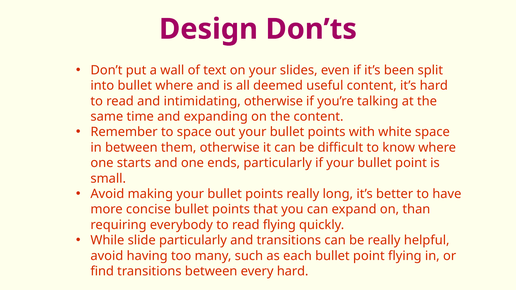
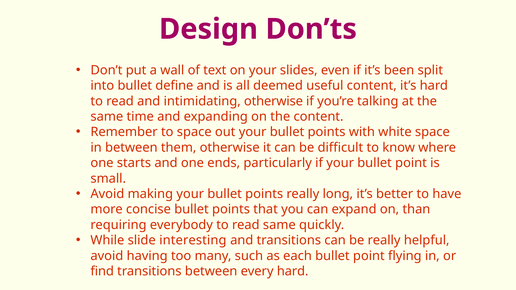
bullet where: where -> define
read flying: flying -> same
slide particularly: particularly -> interesting
